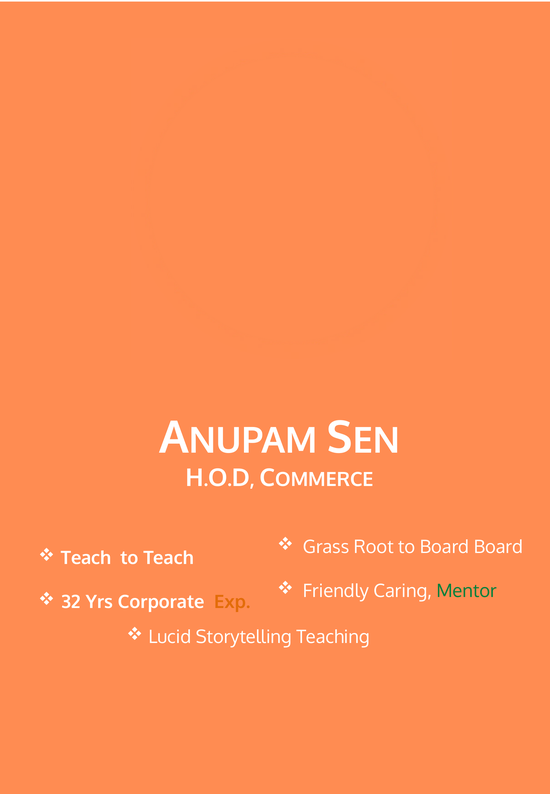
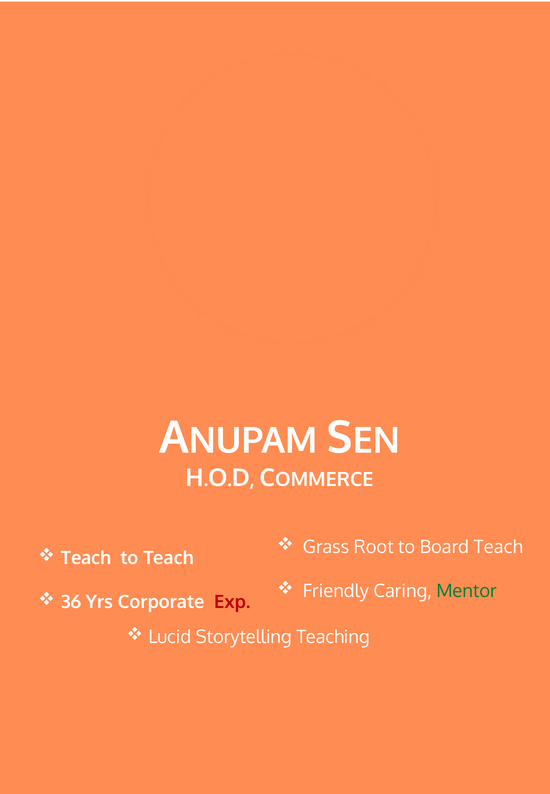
Board Board: Board -> Teach
32: 32 -> 36
Exp colour: orange -> red
